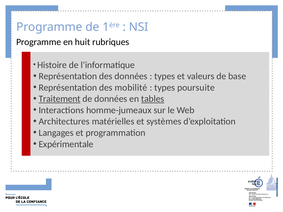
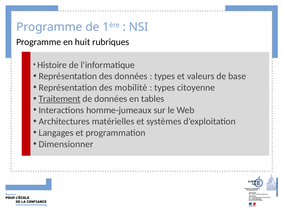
poursuite: poursuite -> citoyenne
tables underline: present -> none
Expérimentale: Expérimentale -> Dimensionner
